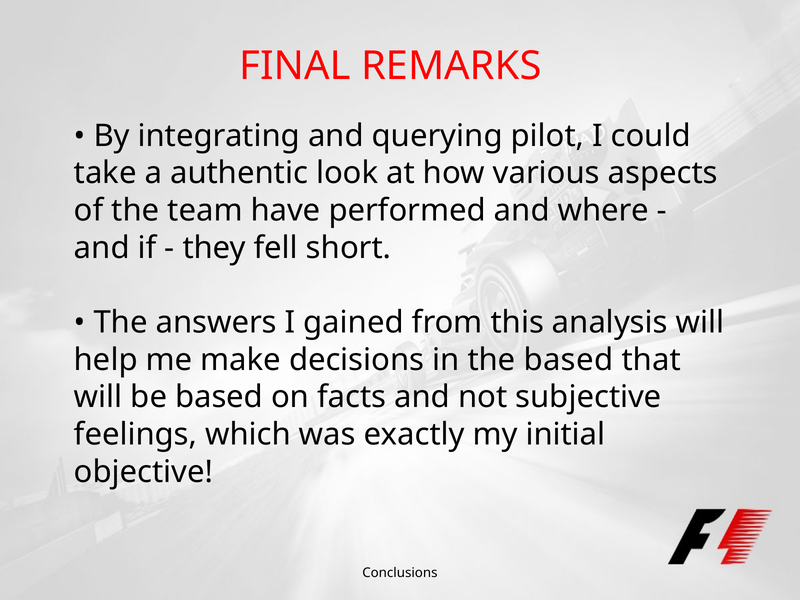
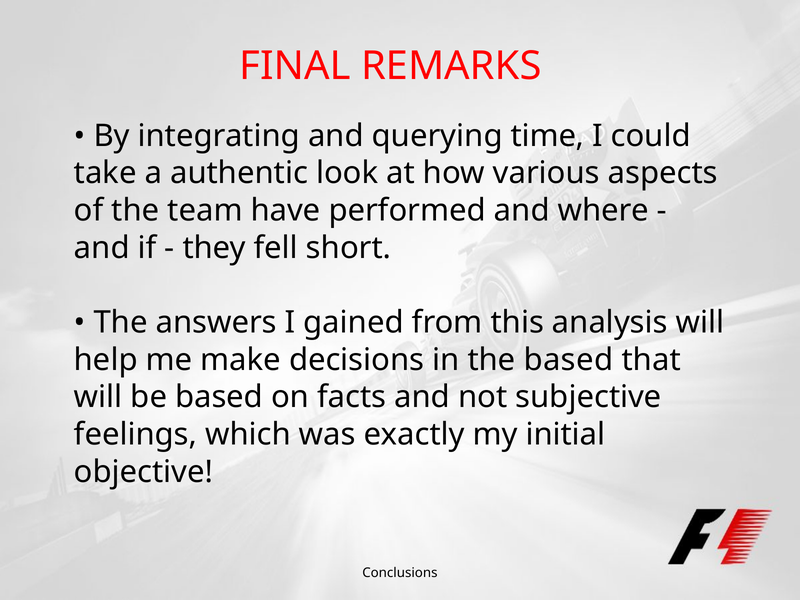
pilot: pilot -> time
